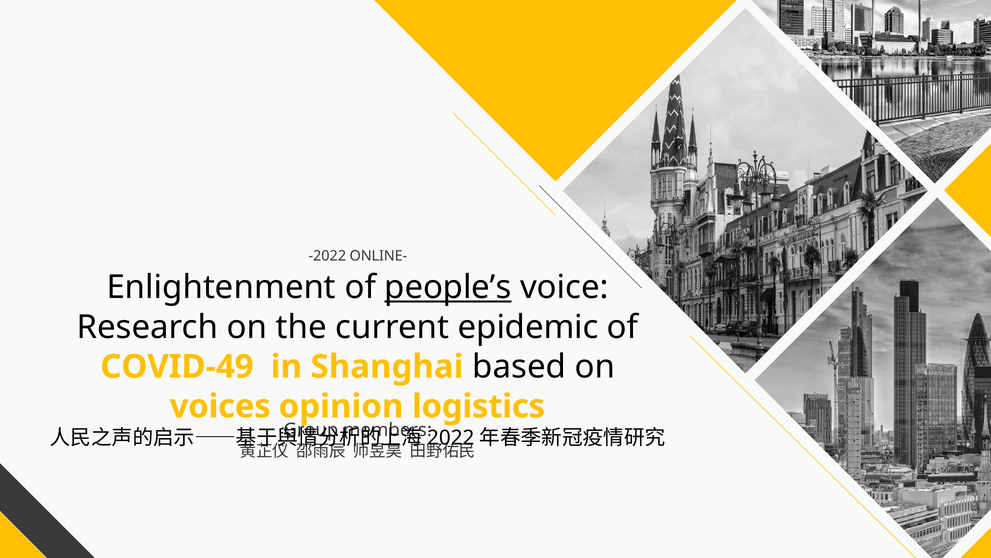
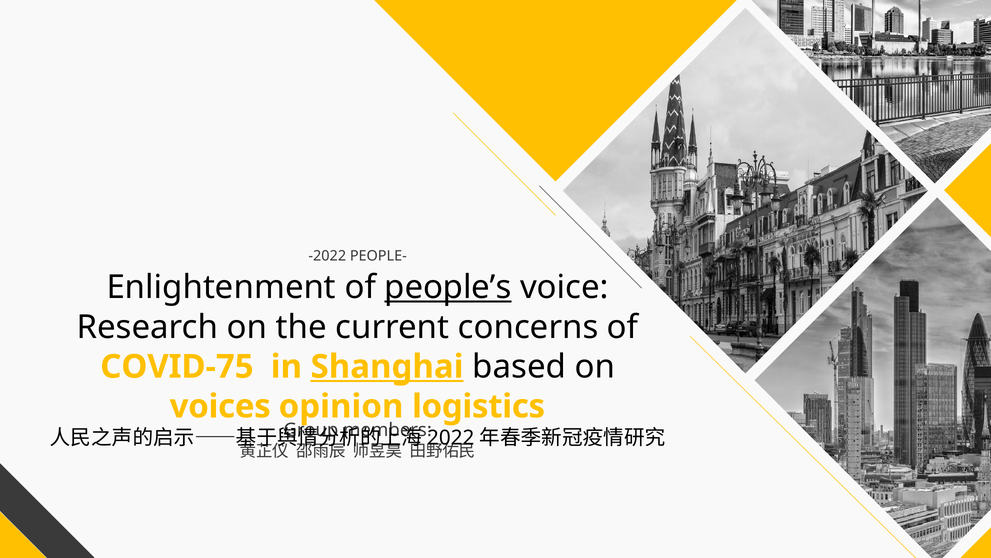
ONLINE-: ONLINE- -> PEOPLE-
epidemic: epidemic -> concerns
COVID-49: COVID-49 -> COVID-75
Shanghai underline: none -> present
